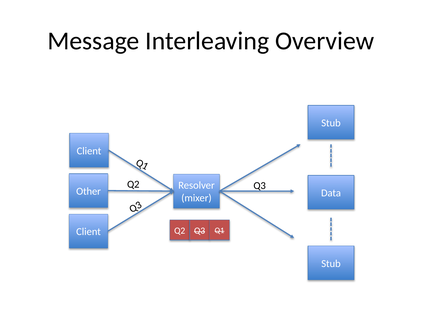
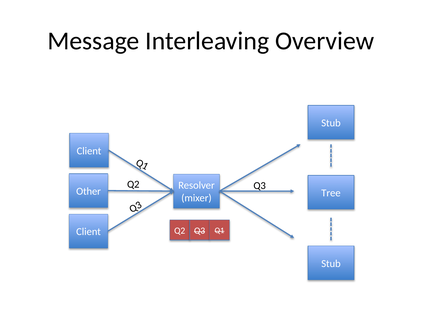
Data: Data -> Tree
